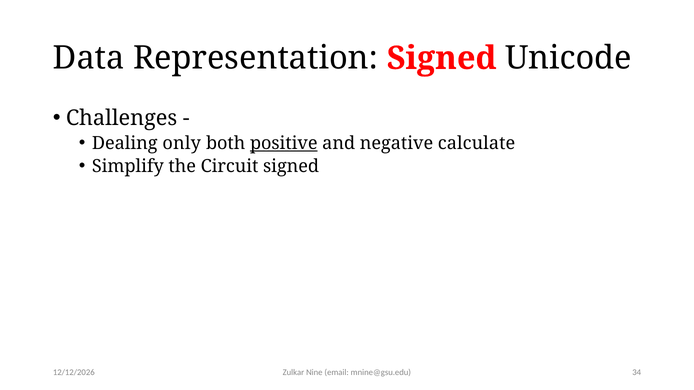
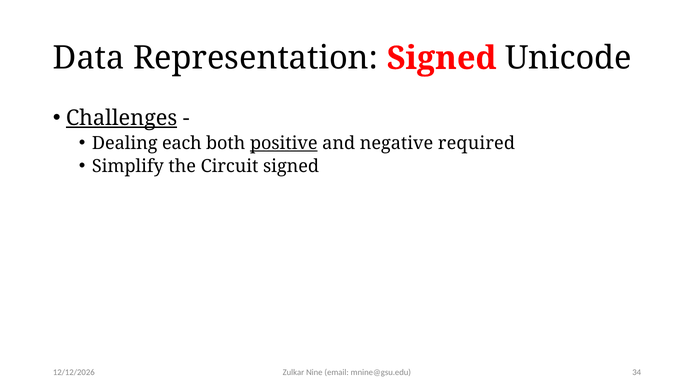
Challenges underline: none -> present
only: only -> each
calculate: calculate -> required
